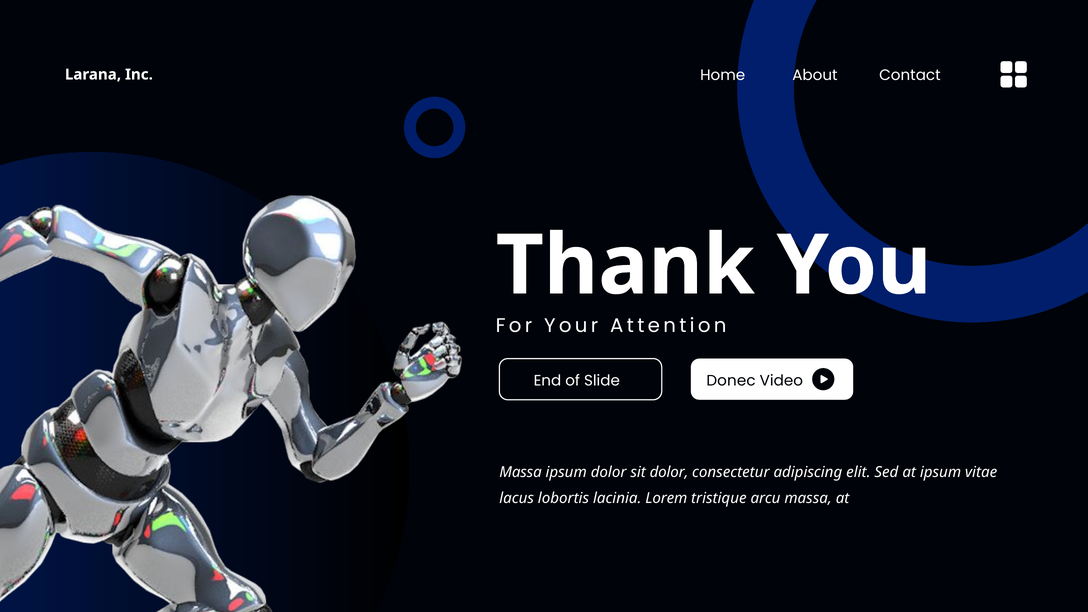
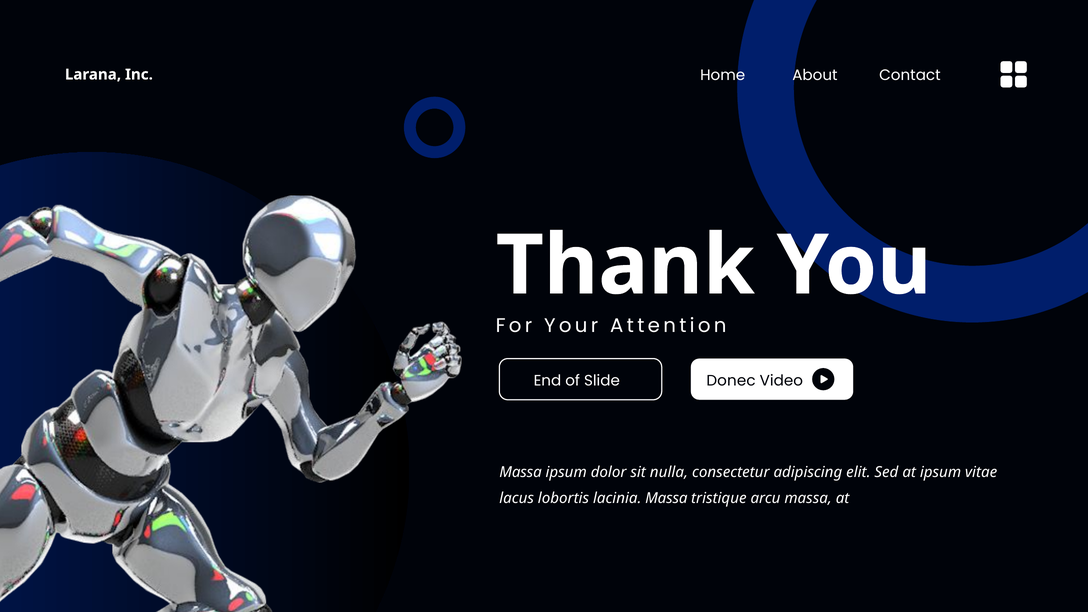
sit dolor: dolor -> nulla
lacinia Lorem: Lorem -> Massa
